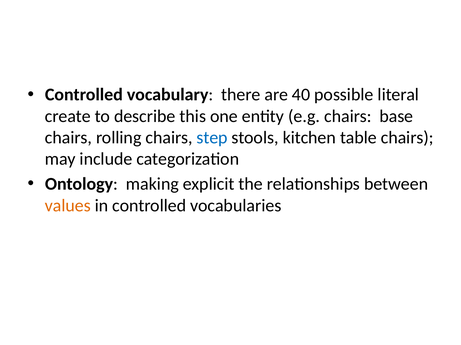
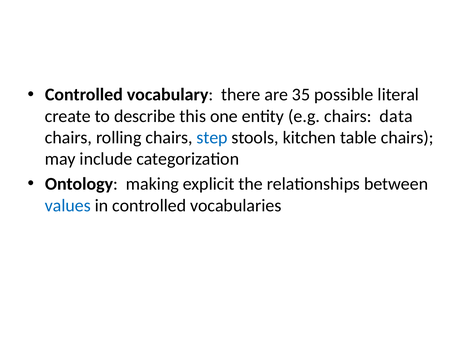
40: 40 -> 35
base: base -> data
values colour: orange -> blue
